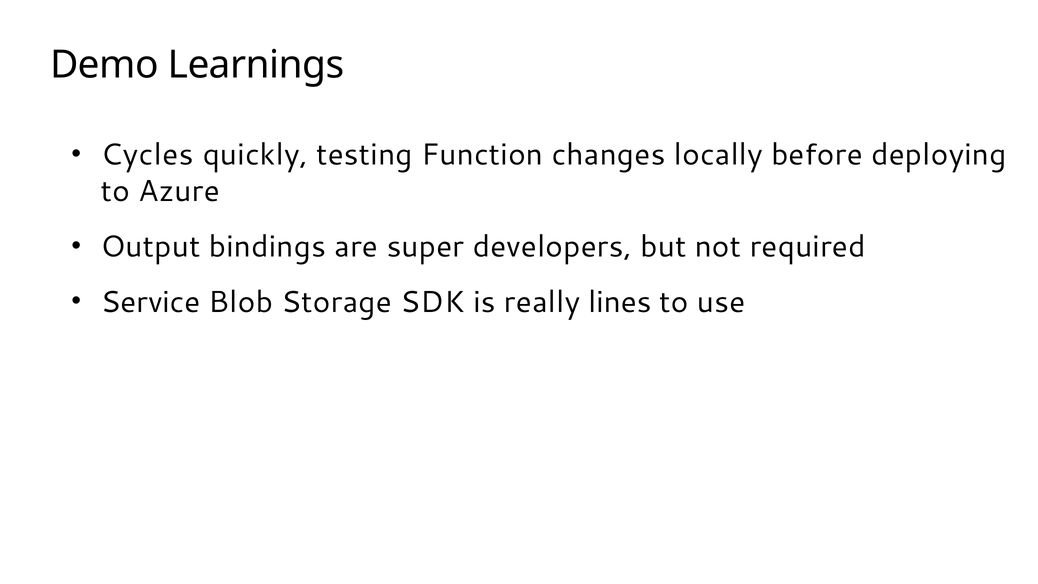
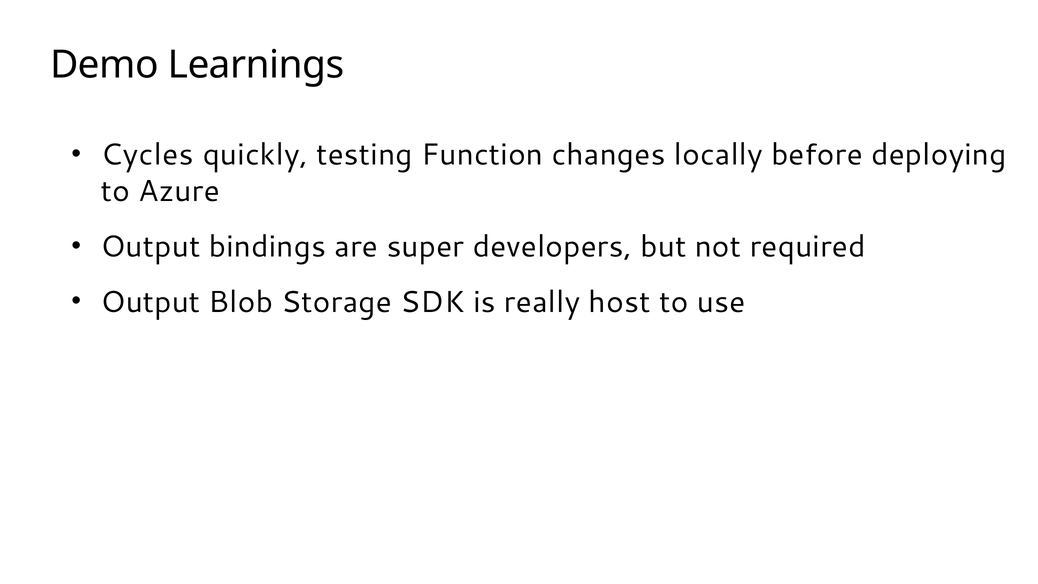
Service at (151, 302): Service -> Output
lines: lines -> host
